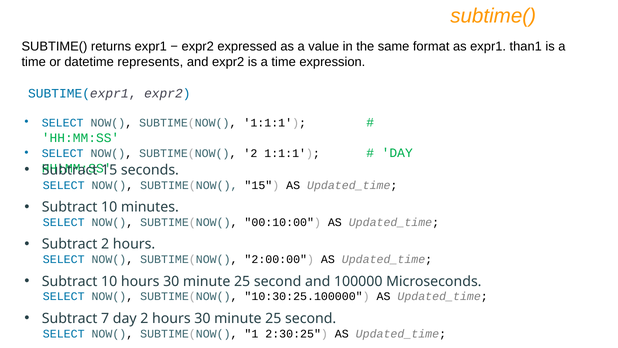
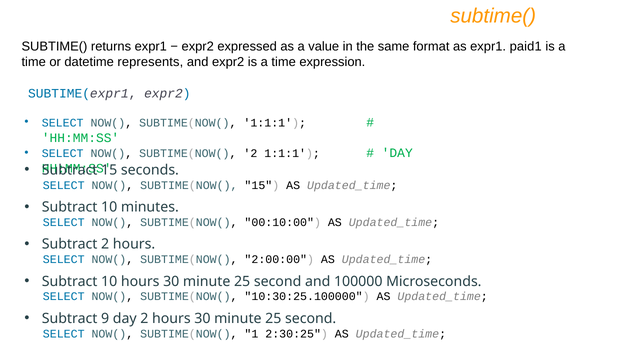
than1: than1 -> paid1
7: 7 -> 9
